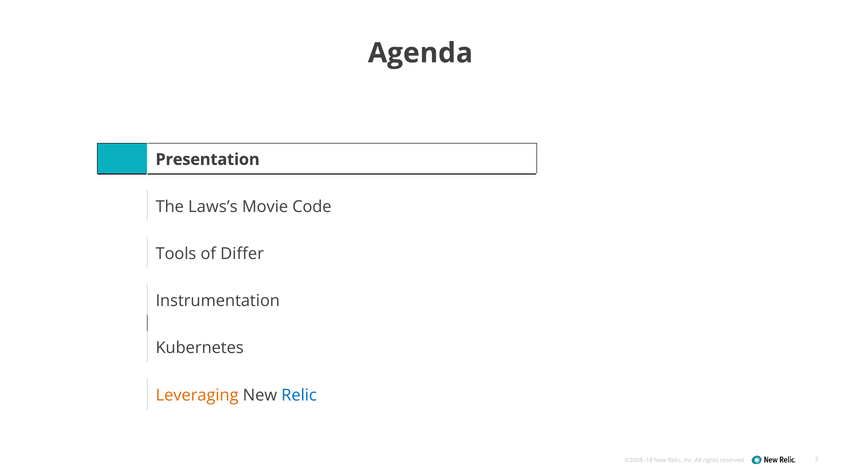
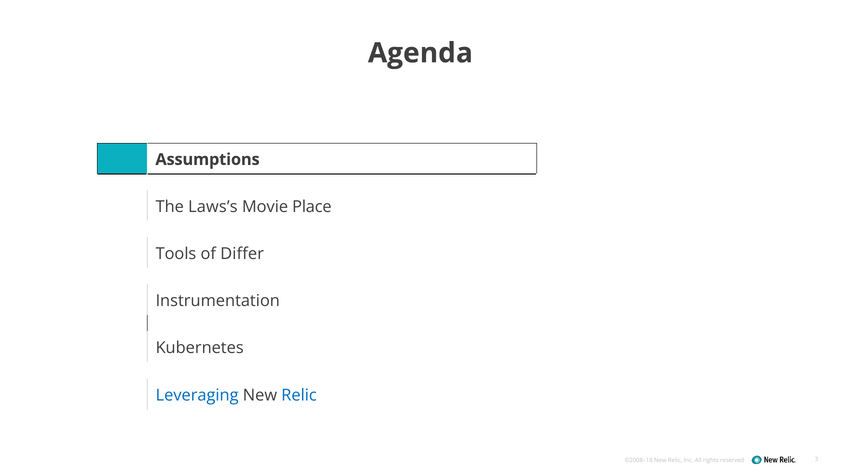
Presentation: Presentation -> Assumptions
Code: Code -> Place
Leveraging colour: orange -> blue
